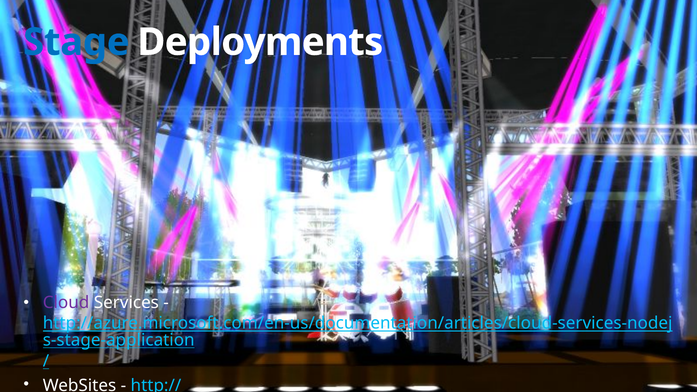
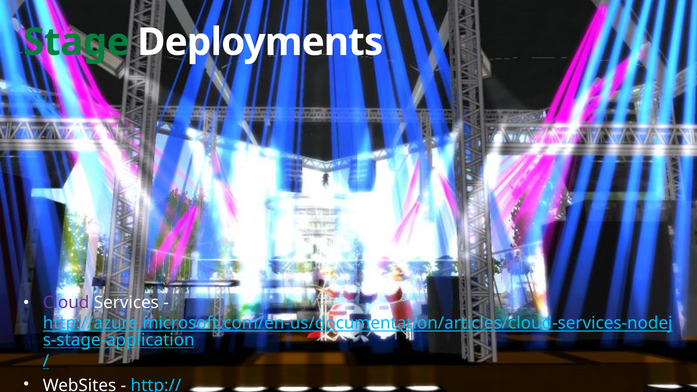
Stage colour: blue -> green
